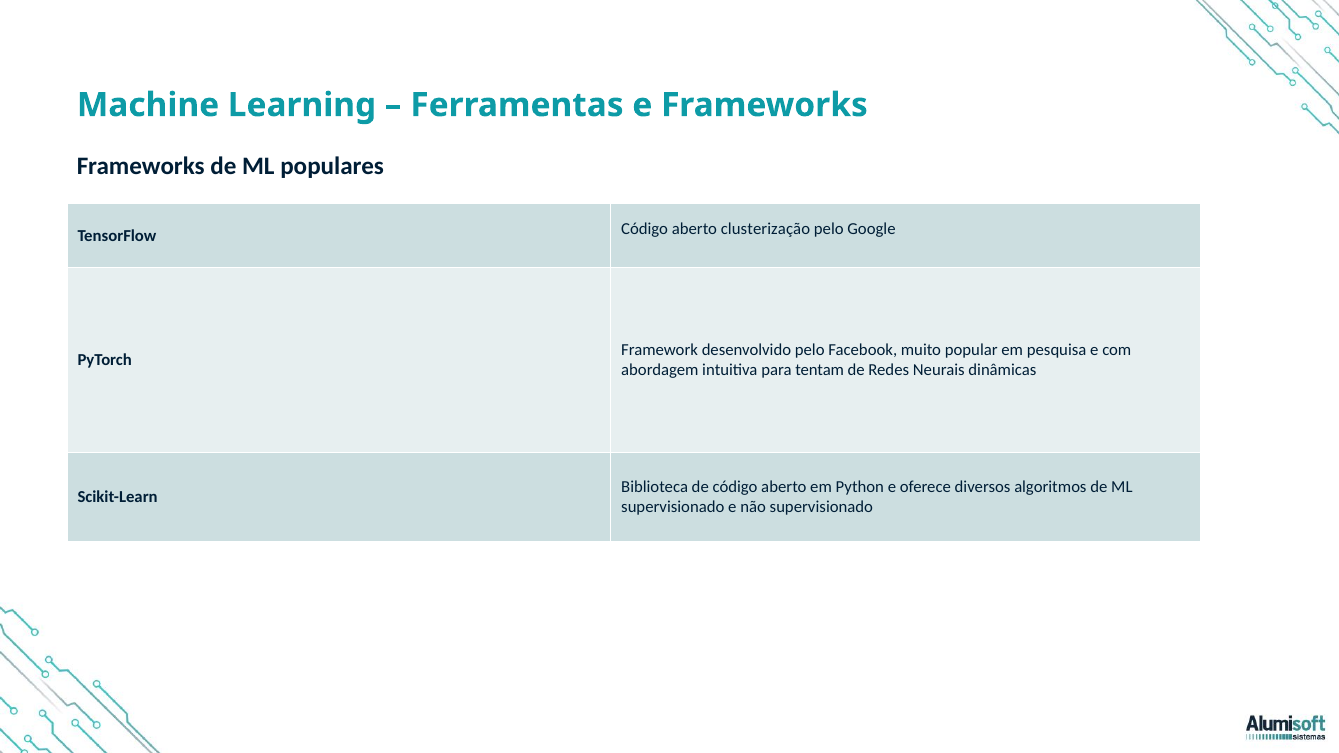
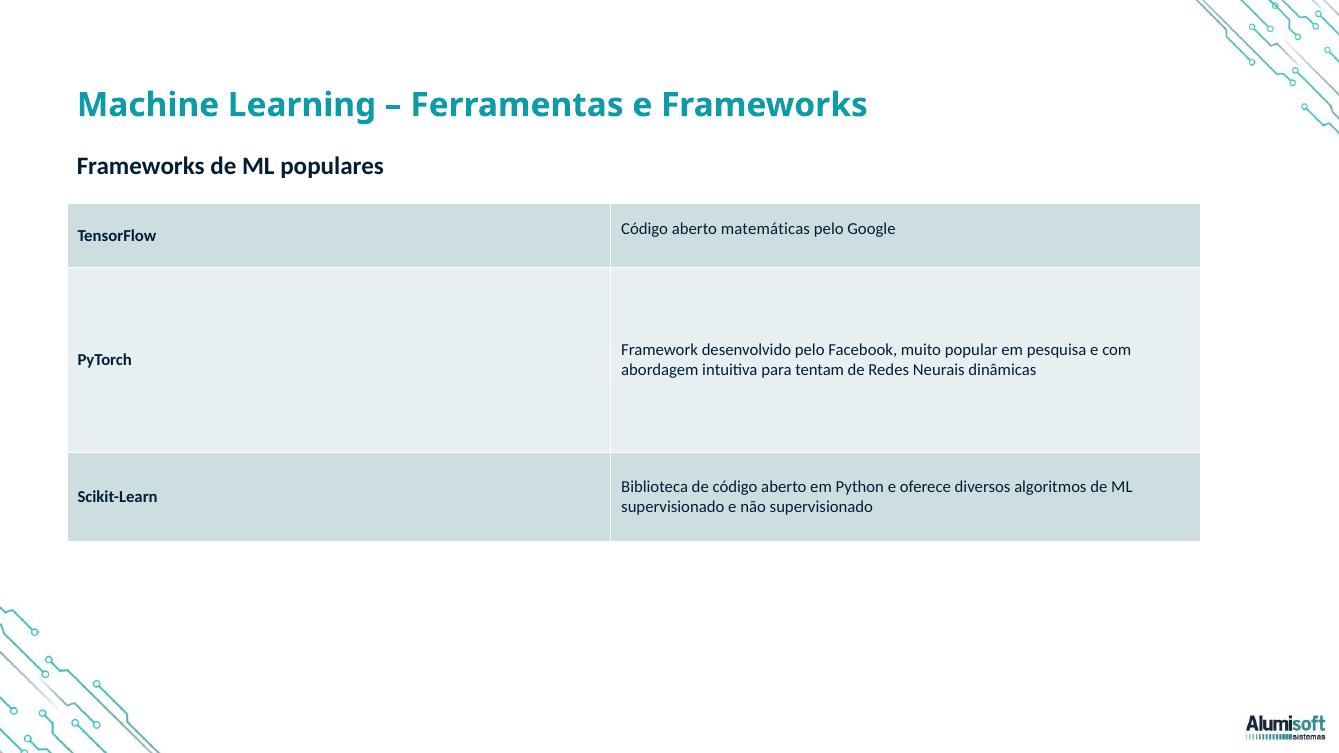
clusterização: clusterização -> matemáticas
